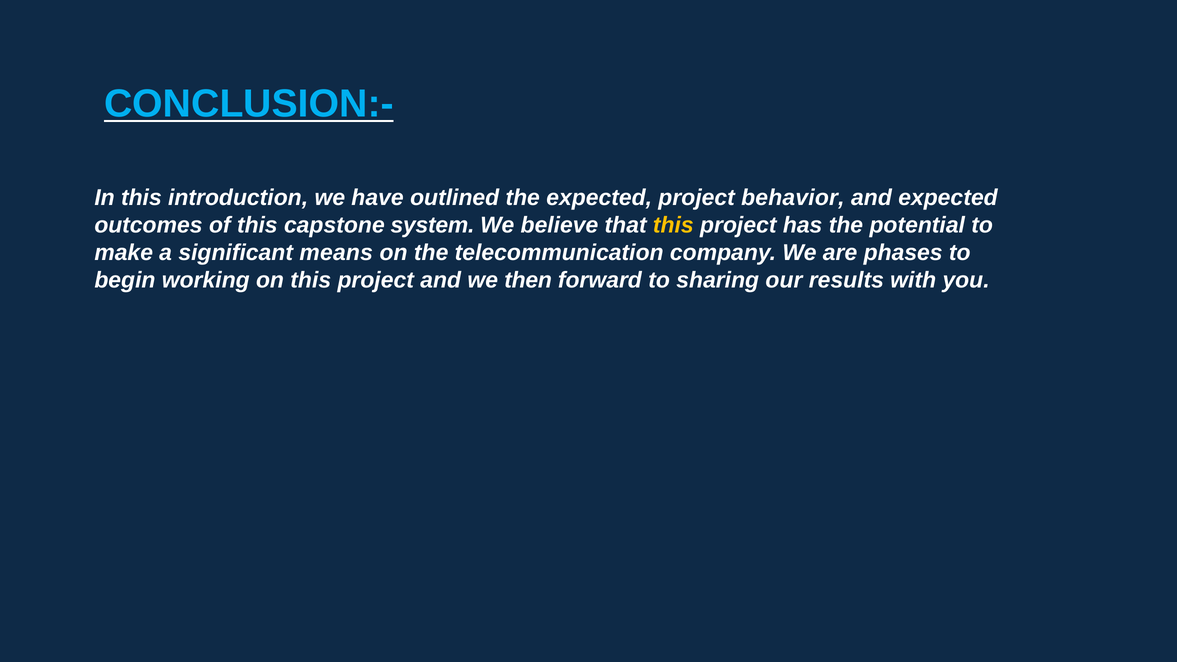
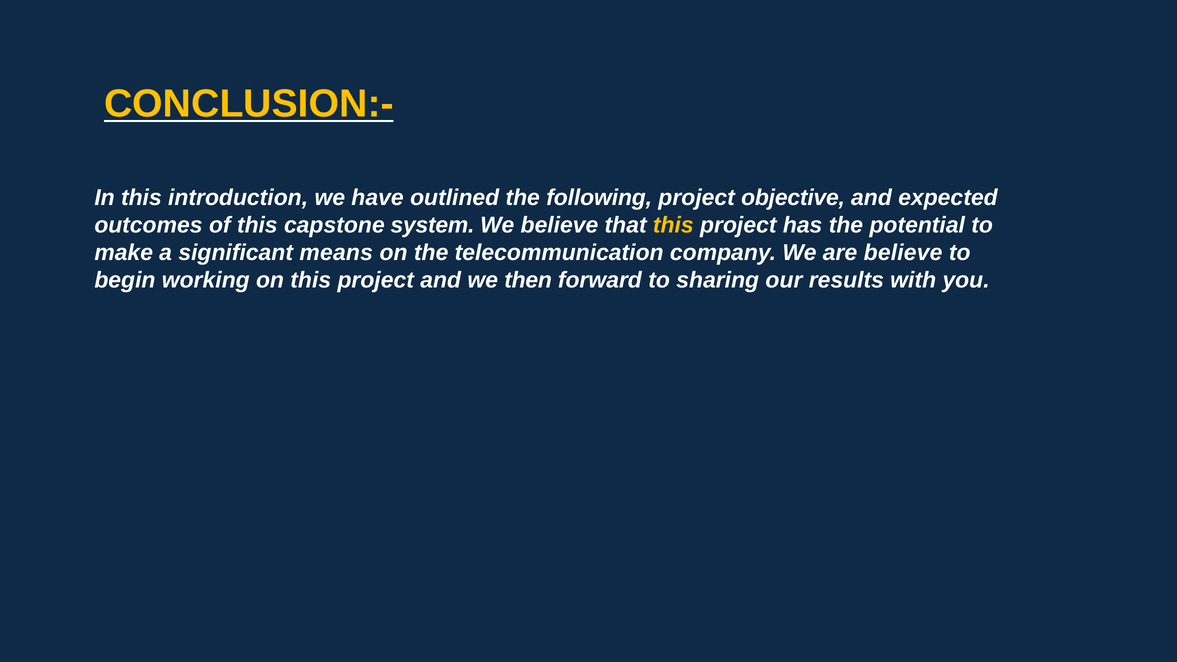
CONCLUSION:- colour: light blue -> yellow
the expected: expected -> following
behavior: behavior -> objective
are phases: phases -> believe
